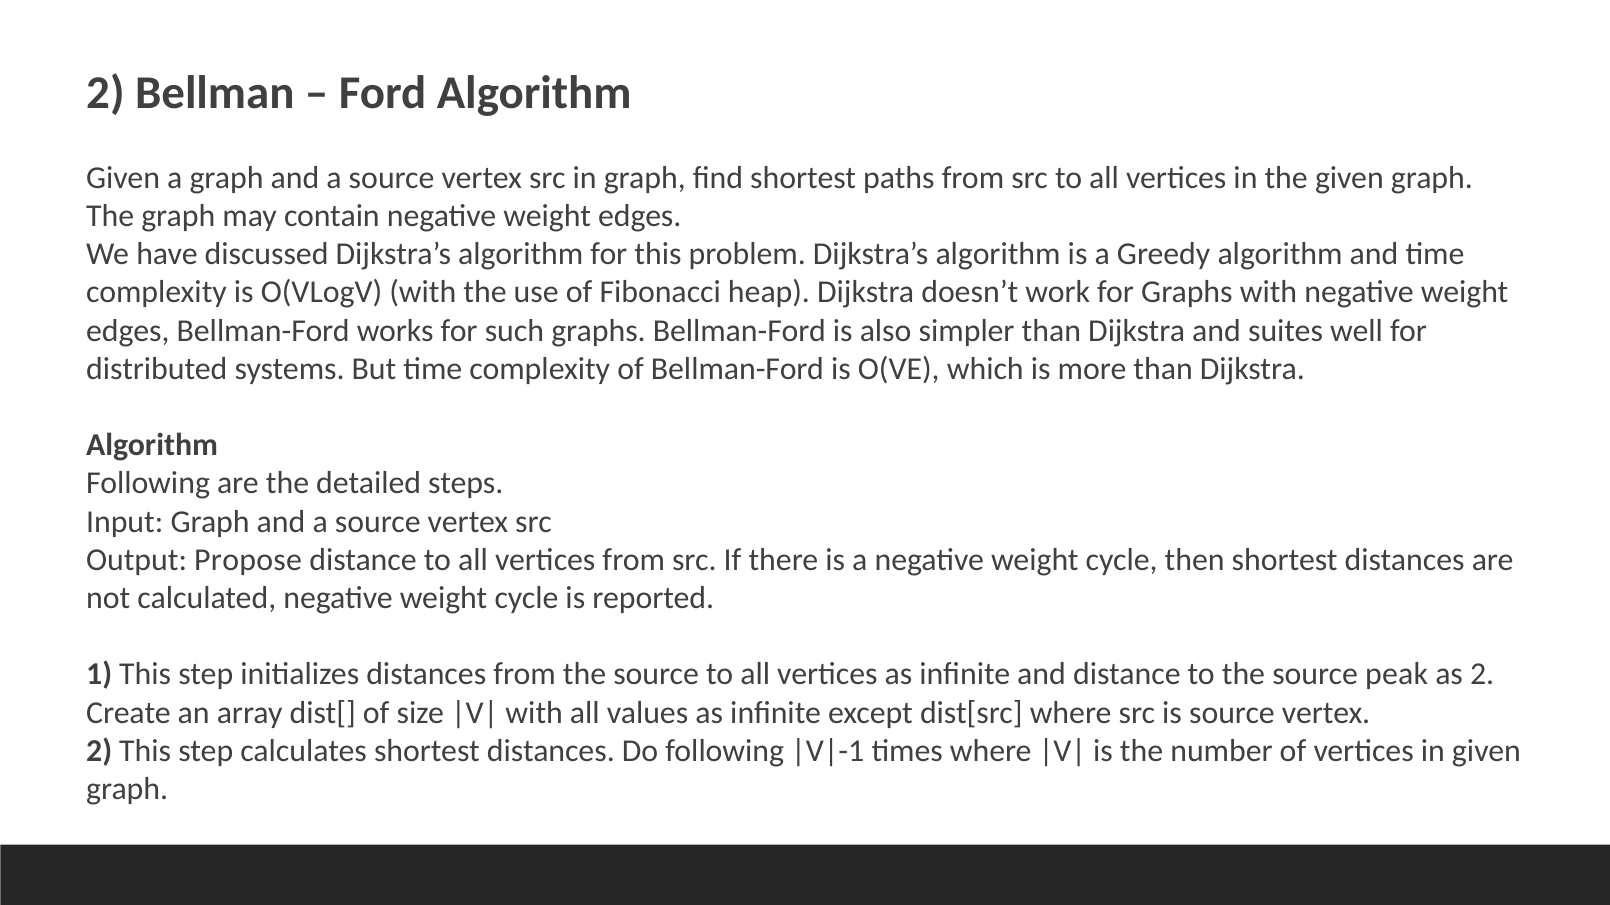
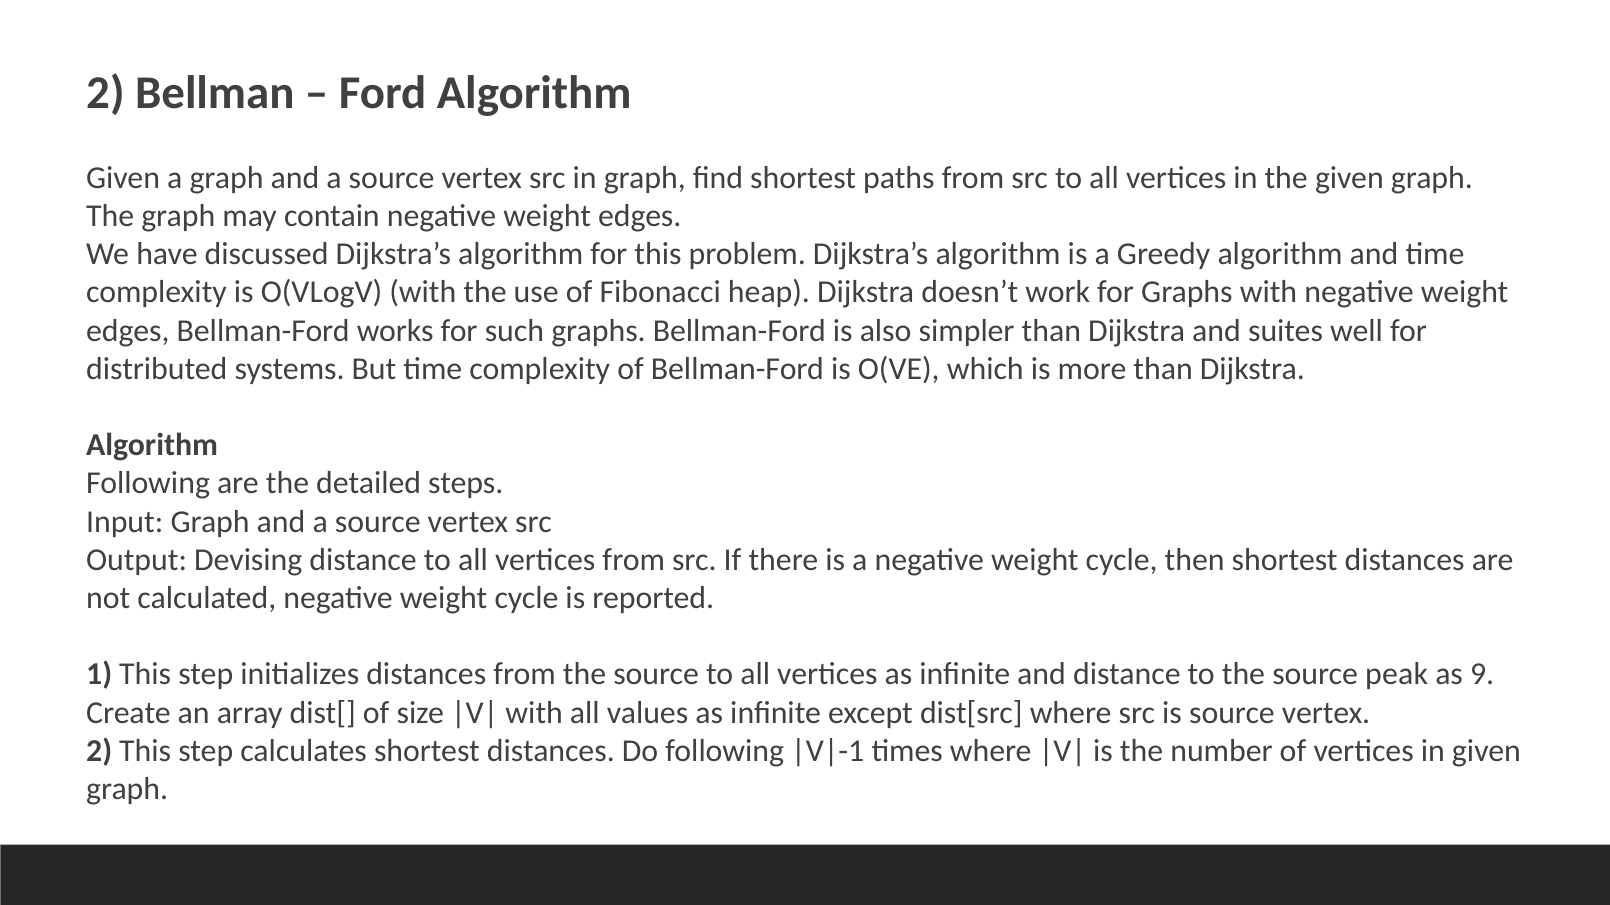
Propose: Propose -> Devising
as 2: 2 -> 9
